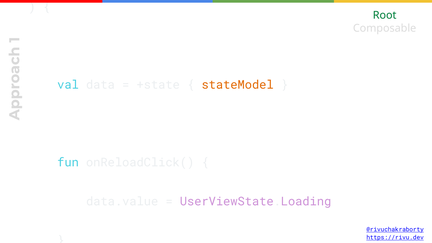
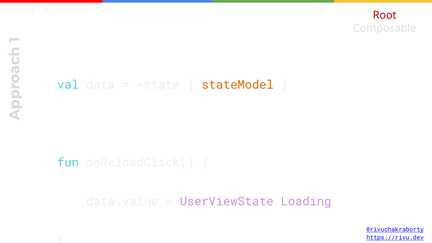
Root colour: green -> red
